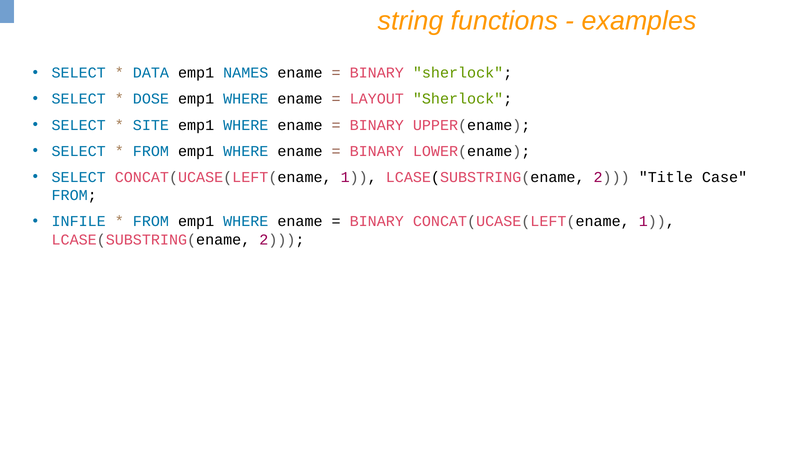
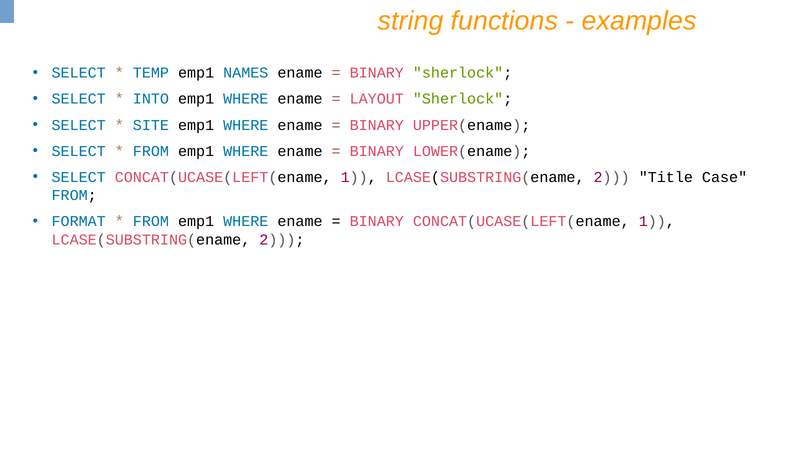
DATA: DATA -> TEMP
DOSE: DOSE -> INTO
INFILE: INFILE -> FORMAT
